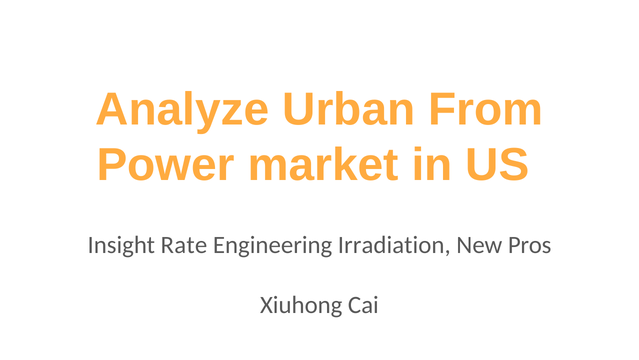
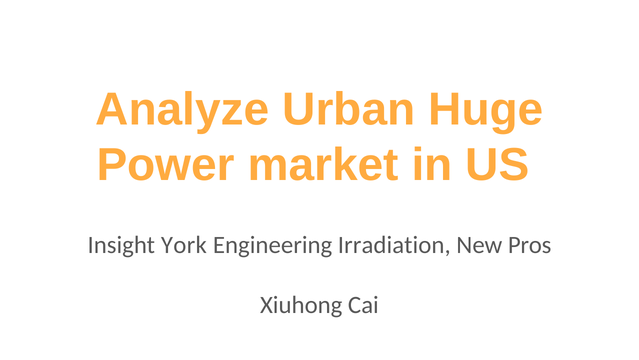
From: From -> Huge
Rate: Rate -> York
